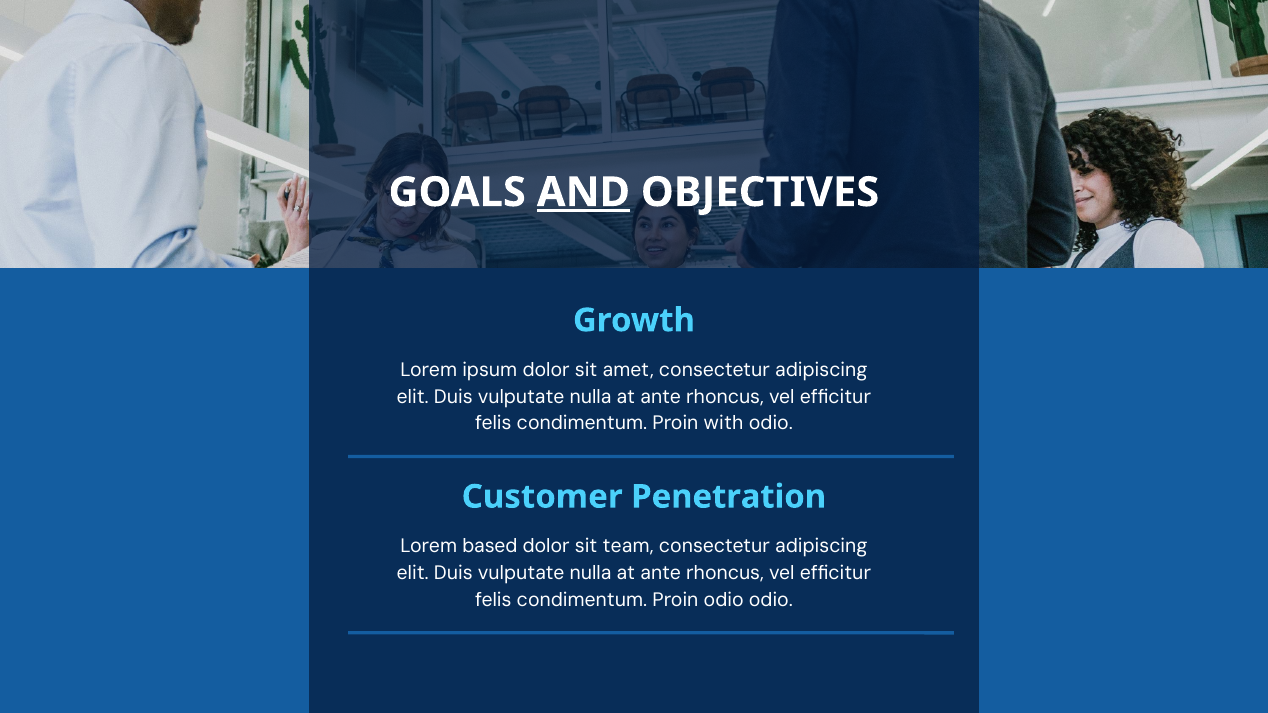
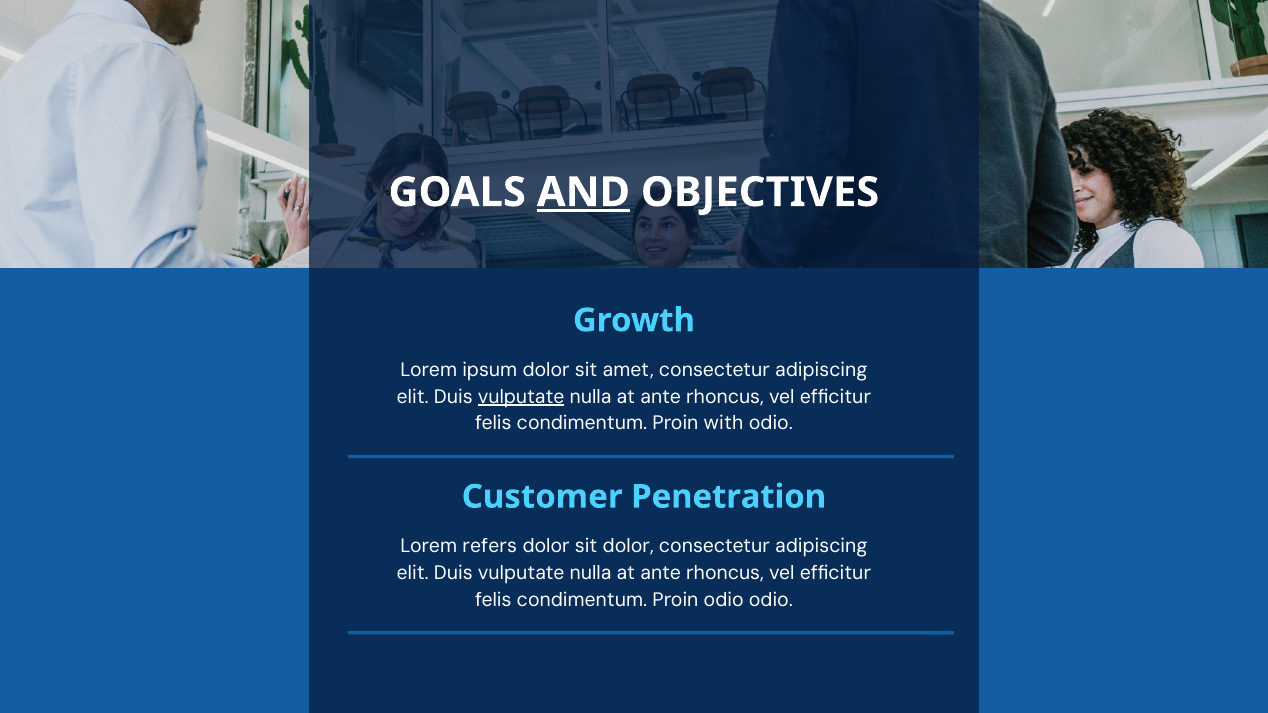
vulputate at (521, 397) underline: none -> present
based: based -> refers
sit team: team -> dolor
